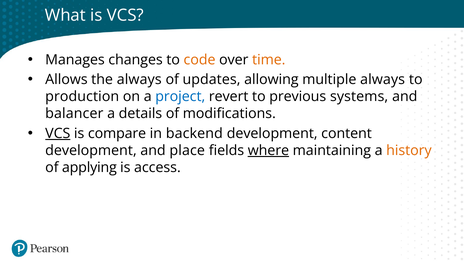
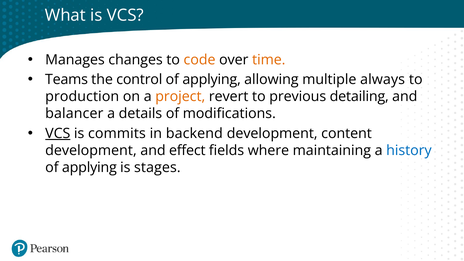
Allows: Allows -> Teams
the always: always -> control
updates at (211, 80): updates -> applying
project colour: blue -> orange
systems: systems -> detailing
compare: compare -> commits
place: place -> effect
where underline: present -> none
history colour: orange -> blue
access: access -> stages
